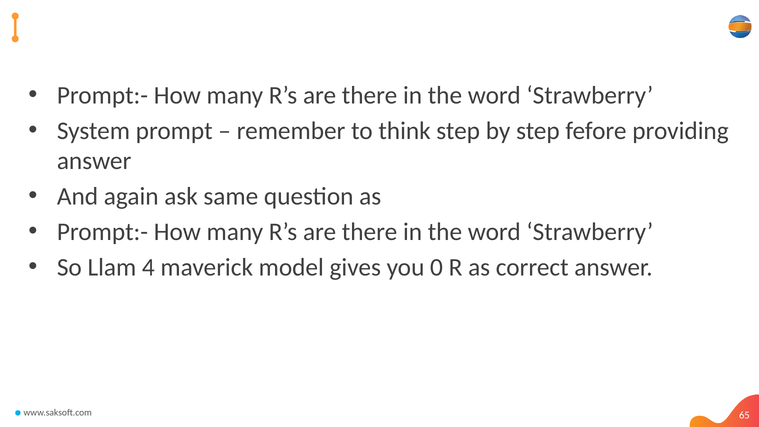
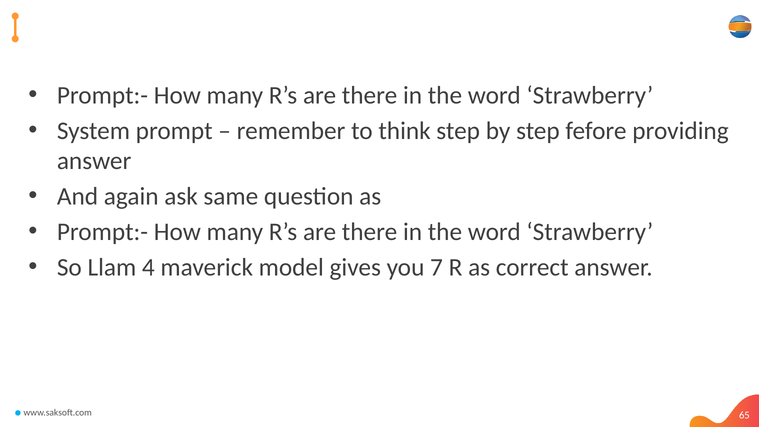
0: 0 -> 7
